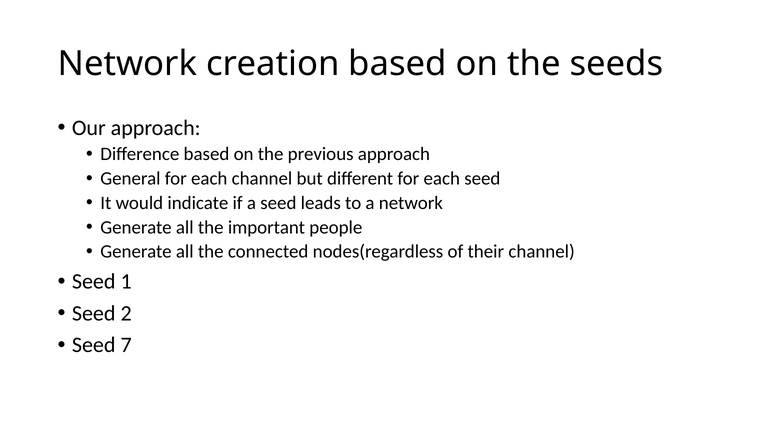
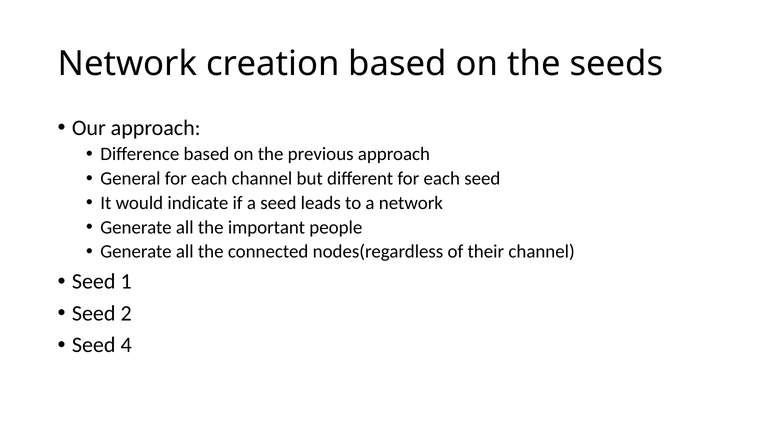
7: 7 -> 4
